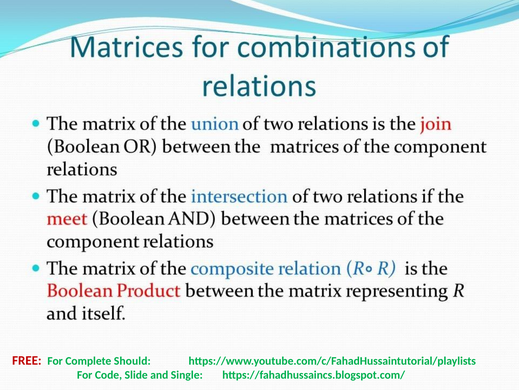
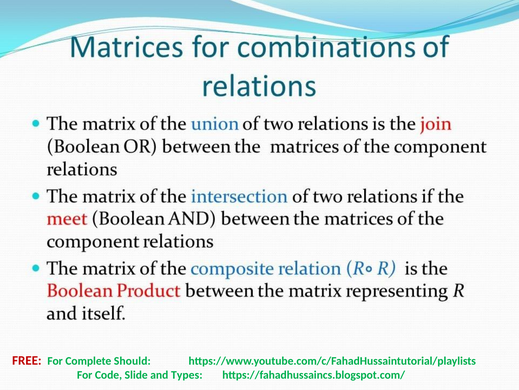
Single: Single -> Types
